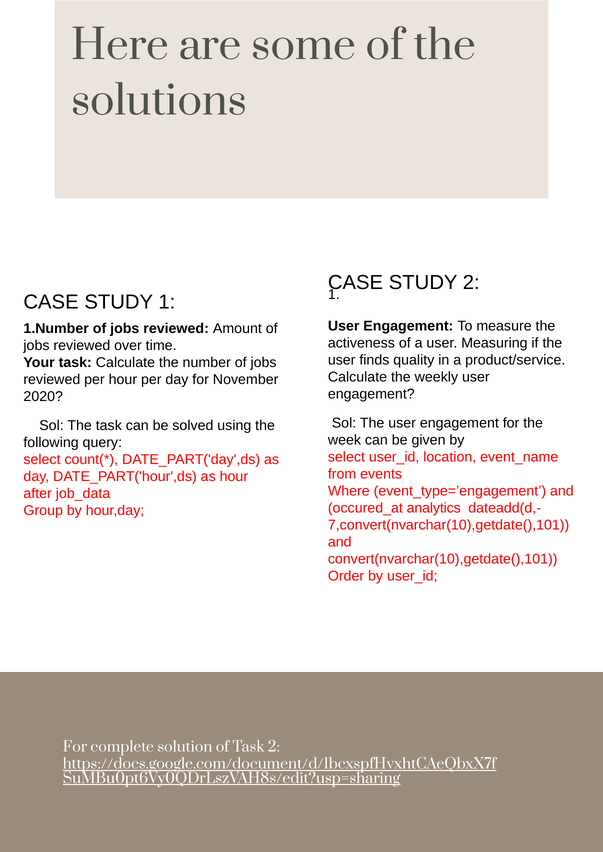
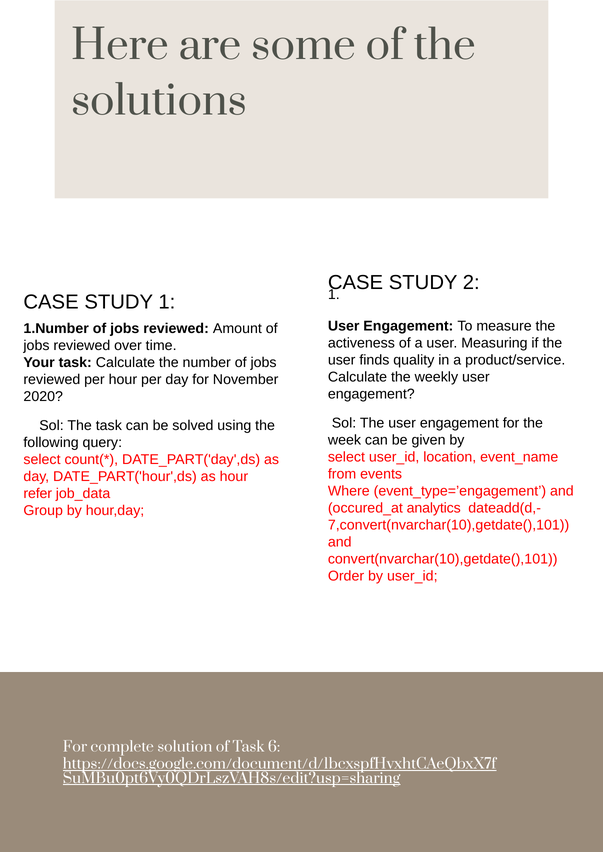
after: after -> refer
Task 2: 2 -> 6
